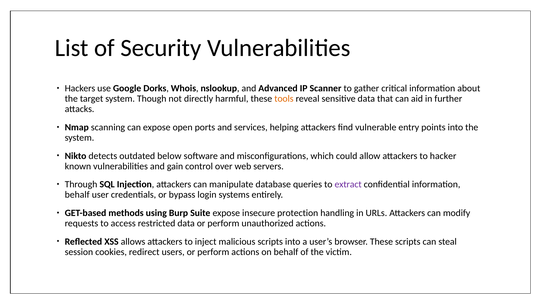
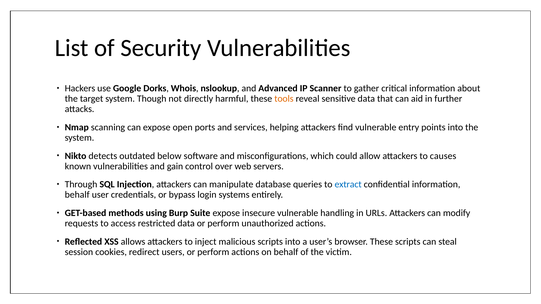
hacker: hacker -> causes
extract colour: purple -> blue
insecure protection: protection -> vulnerable
